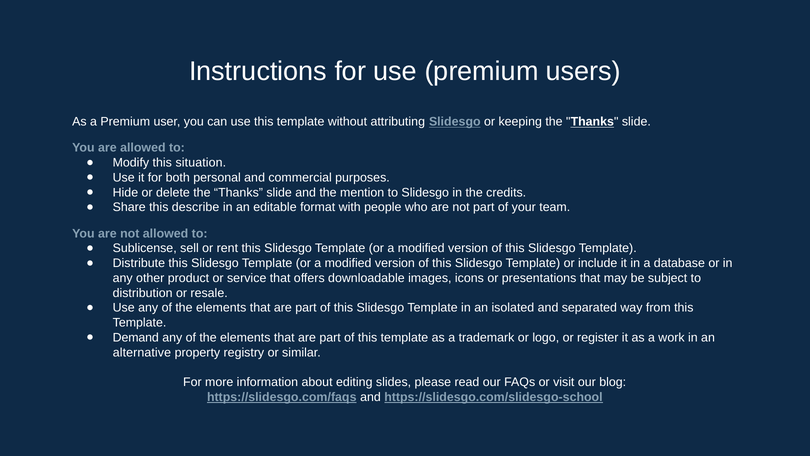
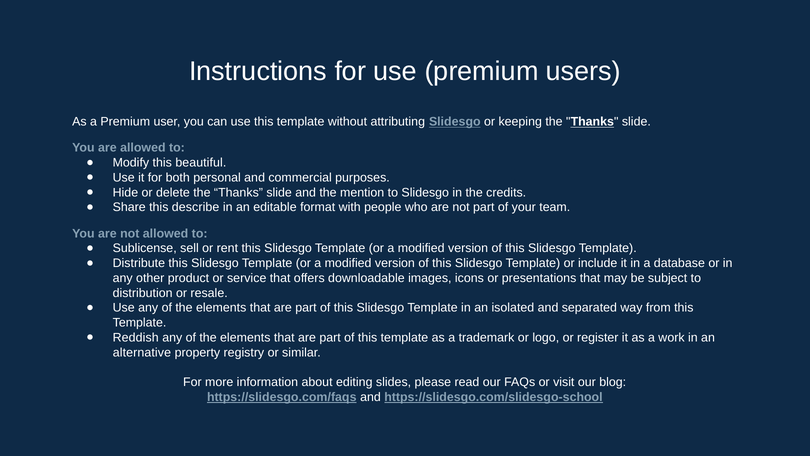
situation: situation -> beautiful
Demand: Demand -> Reddish
